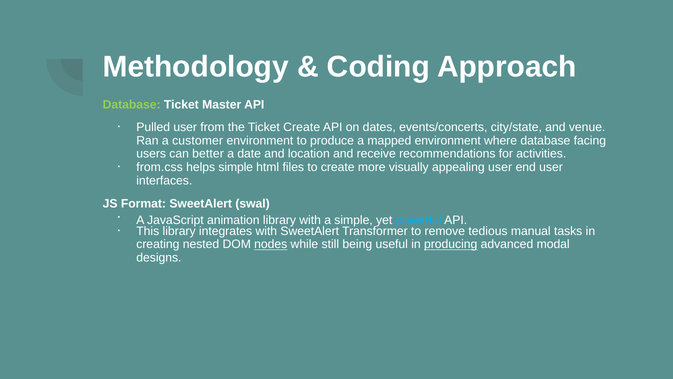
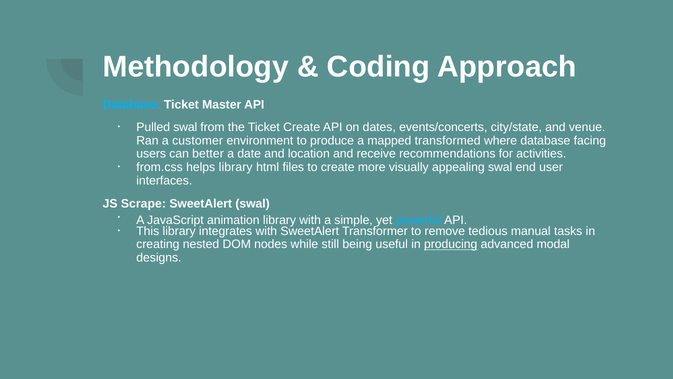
Database at (132, 105) colour: light green -> light blue
Pulled user: user -> swal
mapped environment: environment -> transformed
helps simple: simple -> library
appealing user: user -> swal
Format: Format -> Scrape
nodes underline: present -> none
